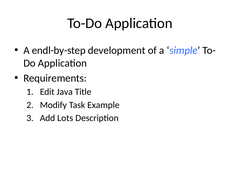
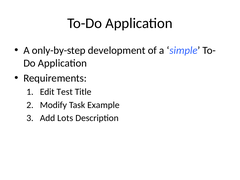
endl-by-step: endl-by-step -> only-by-step
Java: Java -> Test
